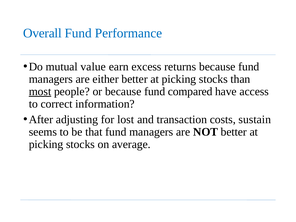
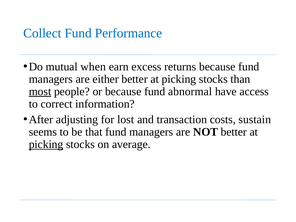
Overall: Overall -> Collect
value: value -> when
compared: compared -> abnormal
picking at (46, 144) underline: none -> present
